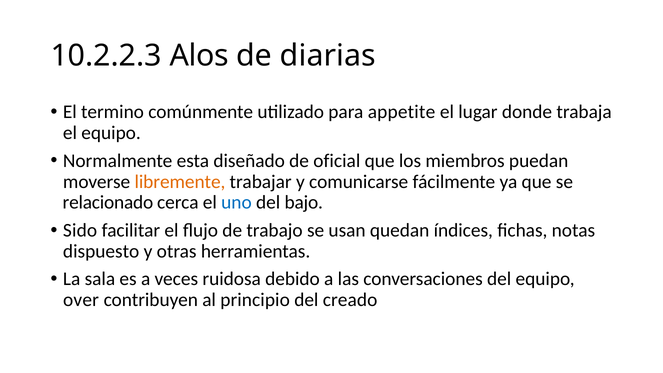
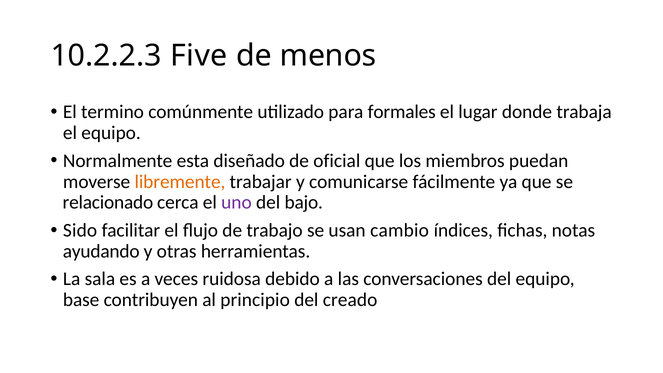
Alos: Alos -> Five
diarias: diarias -> menos
appetite: appetite -> formales
uno colour: blue -> purple
quedan: quedan -> cambio
dispuesto: dispuesto -> ayudando
over: over -> base
